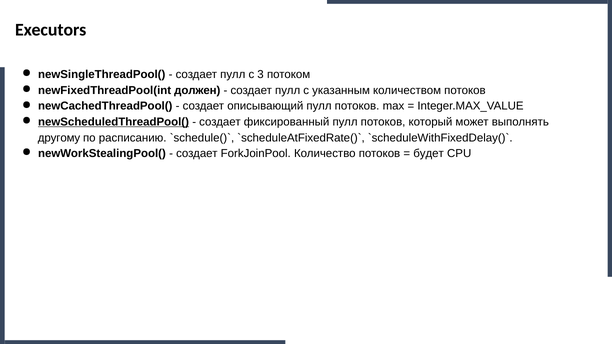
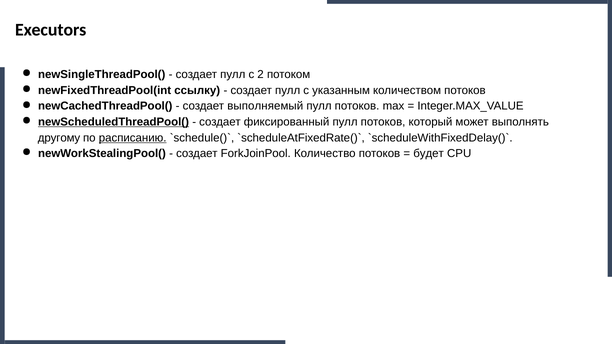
3: 3 -> 2
должен: должен -> ссылку
описывающий: описывающий -> выполняемый
расписанию underline: none -> present
